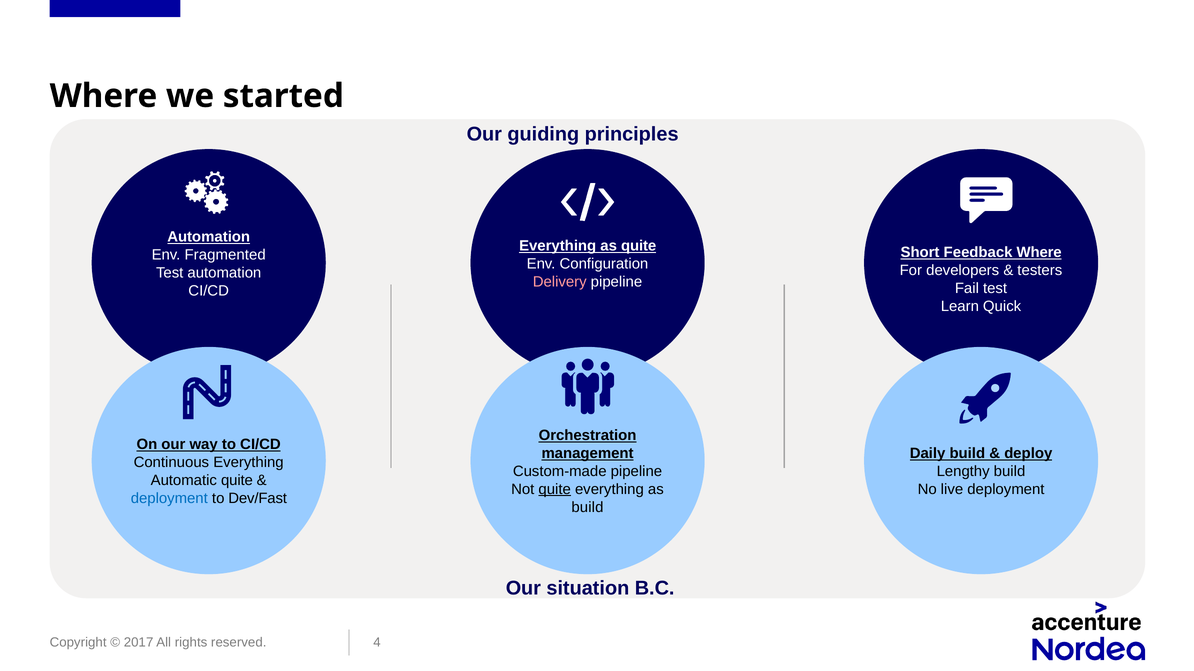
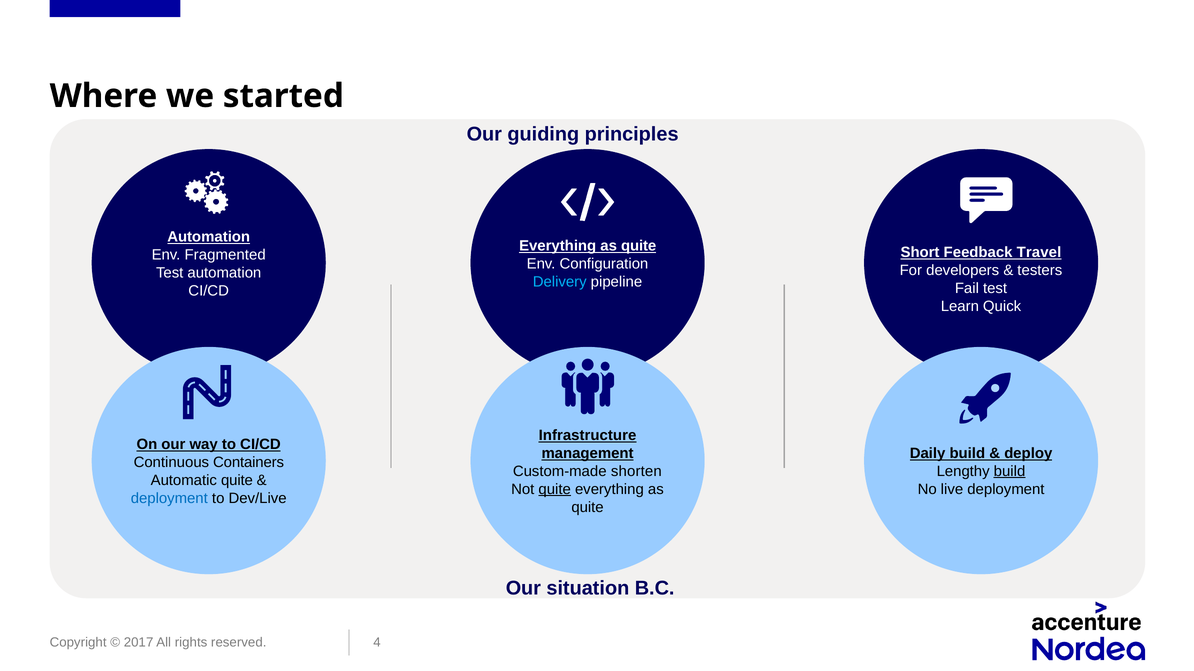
Feedback Where: Where -> Travel
Delivery colour: pink -> light blue
Orchestration: Orchestration -> Infrastructure
Continuous Everything: Everything -> Containers
Custom-made pipeline: pipeline -> shorten
build at (1010, 472) underline: none -> present
Dev/Fast: Dev/Fast -> Dev/Live
build at (587, 508): build -> quite
